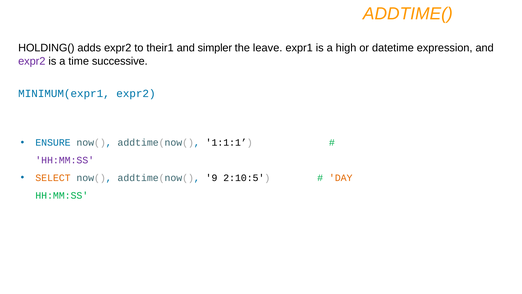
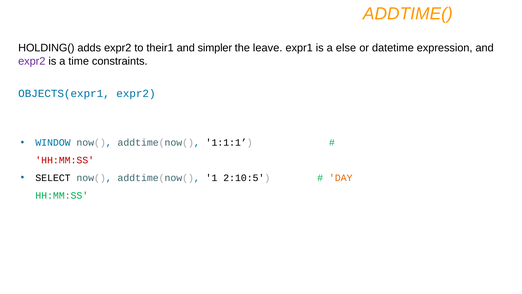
high: high -> else
successive: successive -> constraints
MINIMUM(expr1: MINIMUM(expr1 -> OBJECTS(expr1
ENSURE: ENSURE -> WINDOW
HH:MM:SS at (65, 160) colour: purple -> red
SELECT colour: orange -> black
9: 9 -> 1
